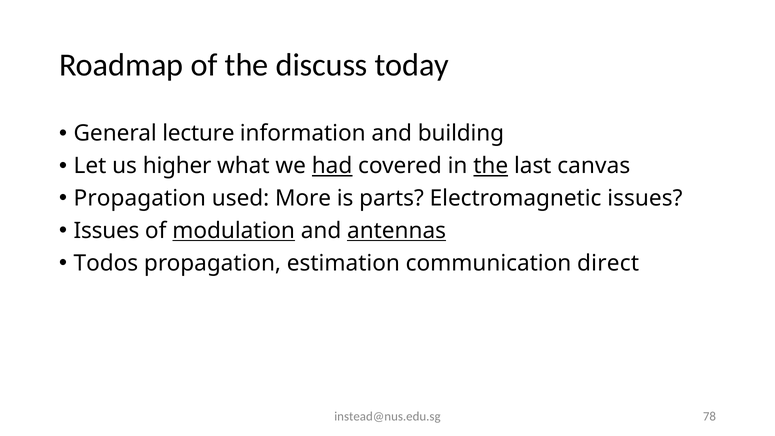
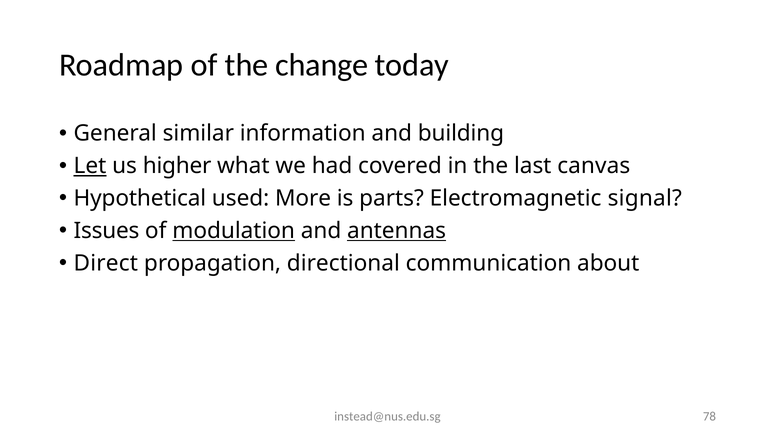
discuss: discuss -> change
lecture: lecture -> similar
Let underline: none -> present
had underline: present -> none
the at (491, 166) underline: present -> none
Propagation at (140, 198): Propagation -> Hypothetical
Electromagnetic issues: issues -> signal
Todos: Todos -> Direct
estimation: estimation -> directional
direct: direct -> about
